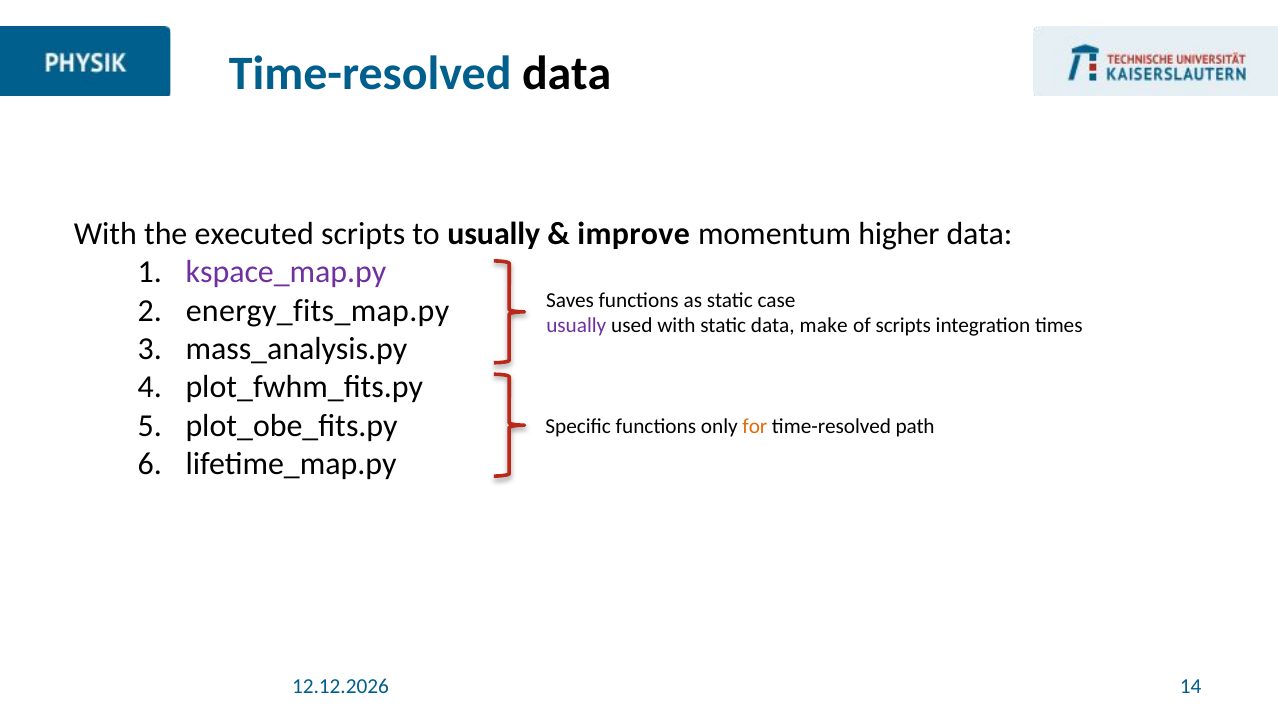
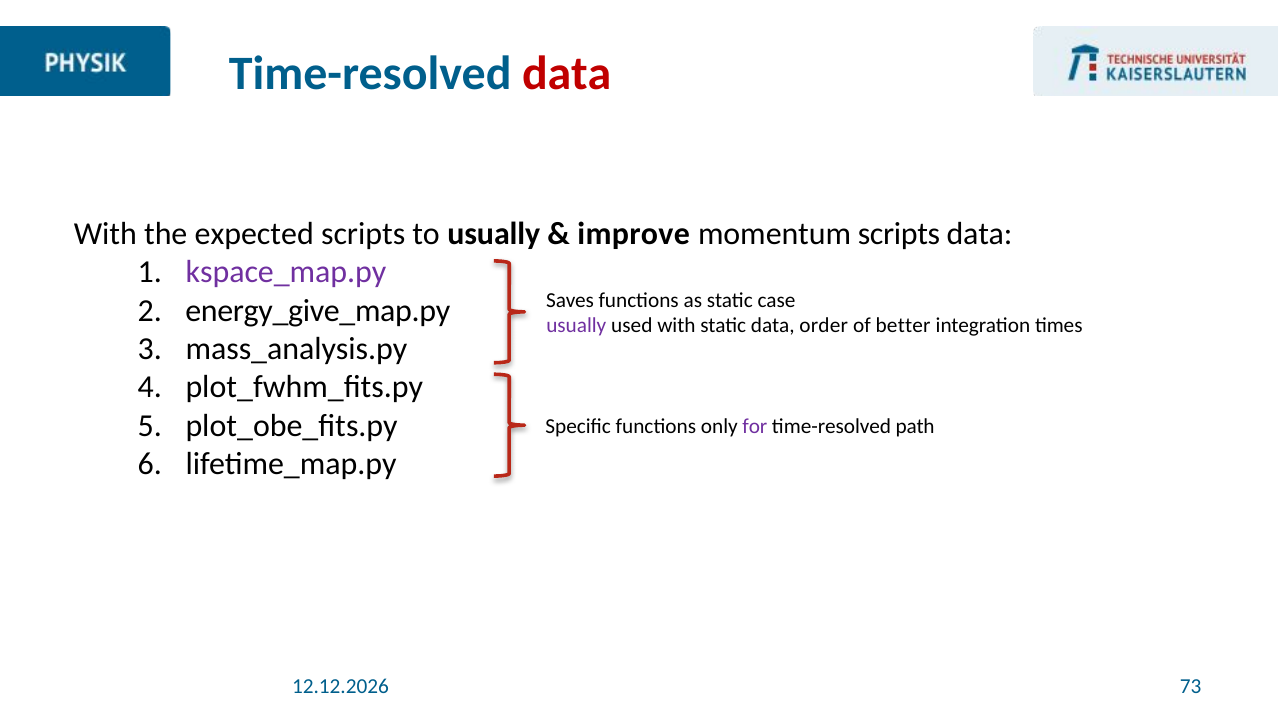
data at (567, 74) colour: black -> red
executed: executed -> expected
momentum higher: higher -> scripts
energy_fits_map.py: energy_fits_map.py -> energy_give_map.py
make: make -> order
of scripts: scripts -> better
for colour: orange -> purple
14: 14 -> 73
